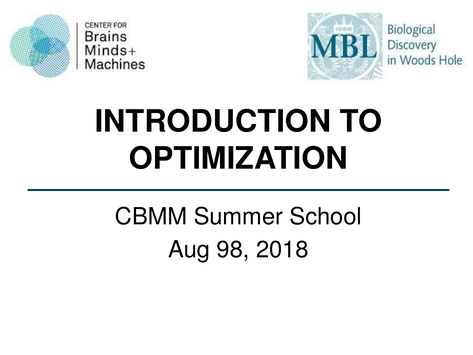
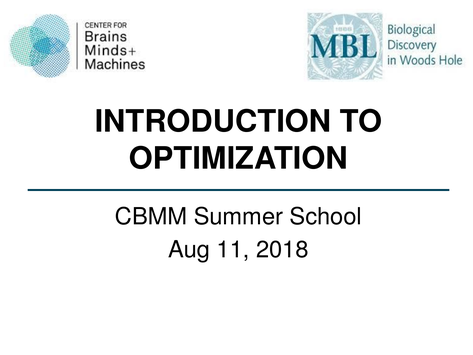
98: 98 -> 11
